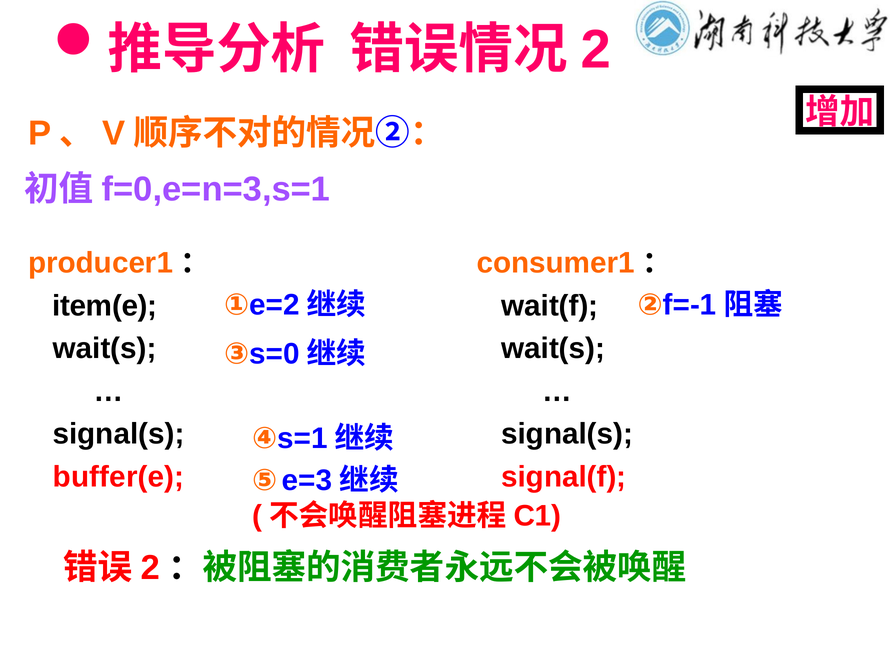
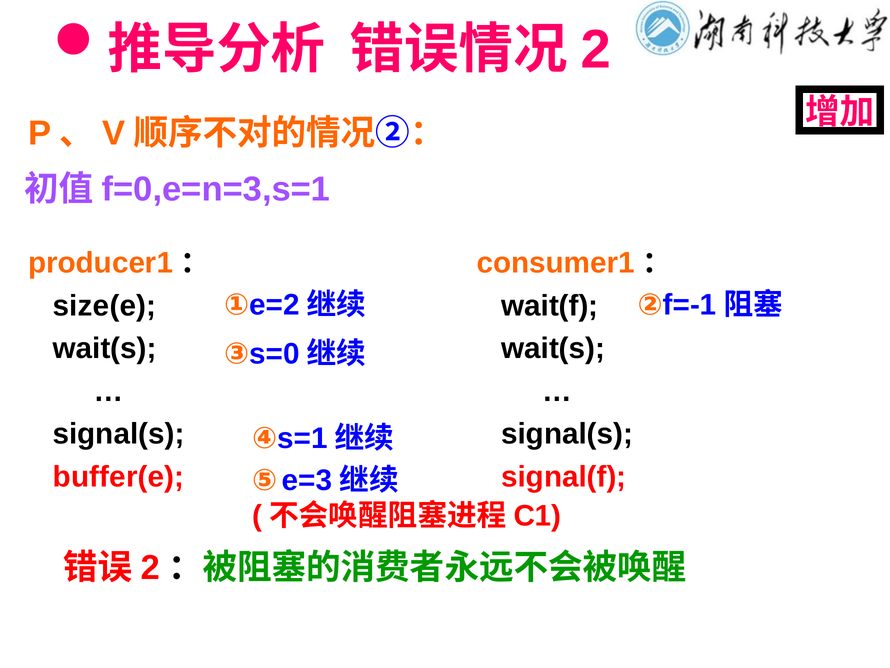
item(e: item(e -> size(e
